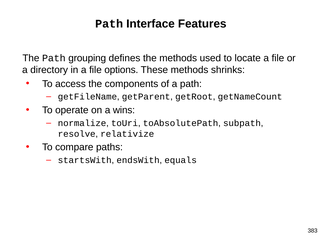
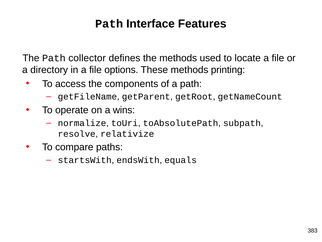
grouping: grouping -> collector
shrinks: shrinks -> printing
